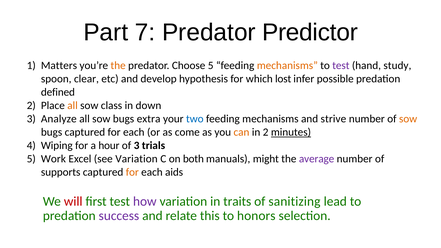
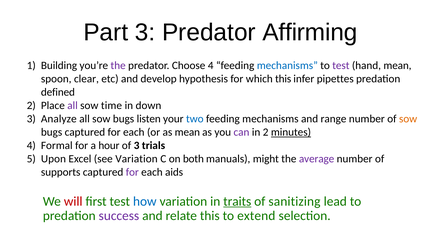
Part 7: 7 -> 3
Predictor: Predictor -> Affirming
Matters: Matters -> Building
the at (118, 65) colour: orange -> purple
Choose 5: 5 -> 4
mechanisms at (287, 65) colour: orange -> blue
hand study: study -> mean
which lost: lost -> this
possible: possible -> pipettes
all at (73, 106) colour: orange -> purple
class: class -> time
extra: extra -> listen
strive: strive -> range
as come: come -> mean
can colour: orange -> purple
Wiping: Wiping -> Formal
Work: Work -> Upon
for at (132, 172) colour: orange -> purple
how colour: purple -> blue
traits underline: none -> present
honors: honors -> extend
